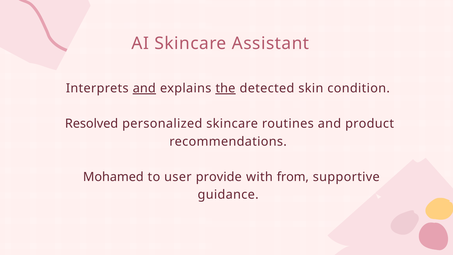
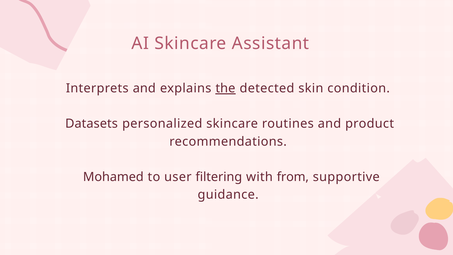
and at (144, 88) underline: present -> none
Resolved: Resolved -> Datasets
provide: provide -> filtering
